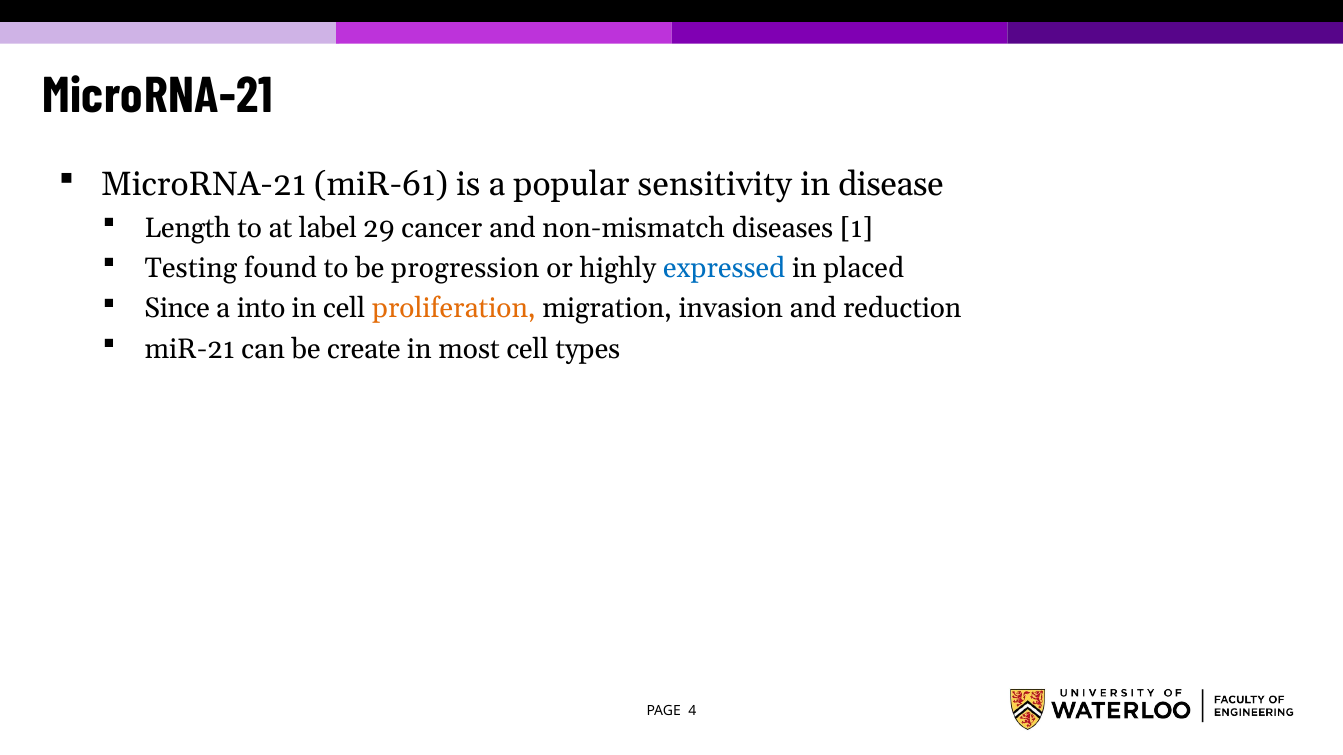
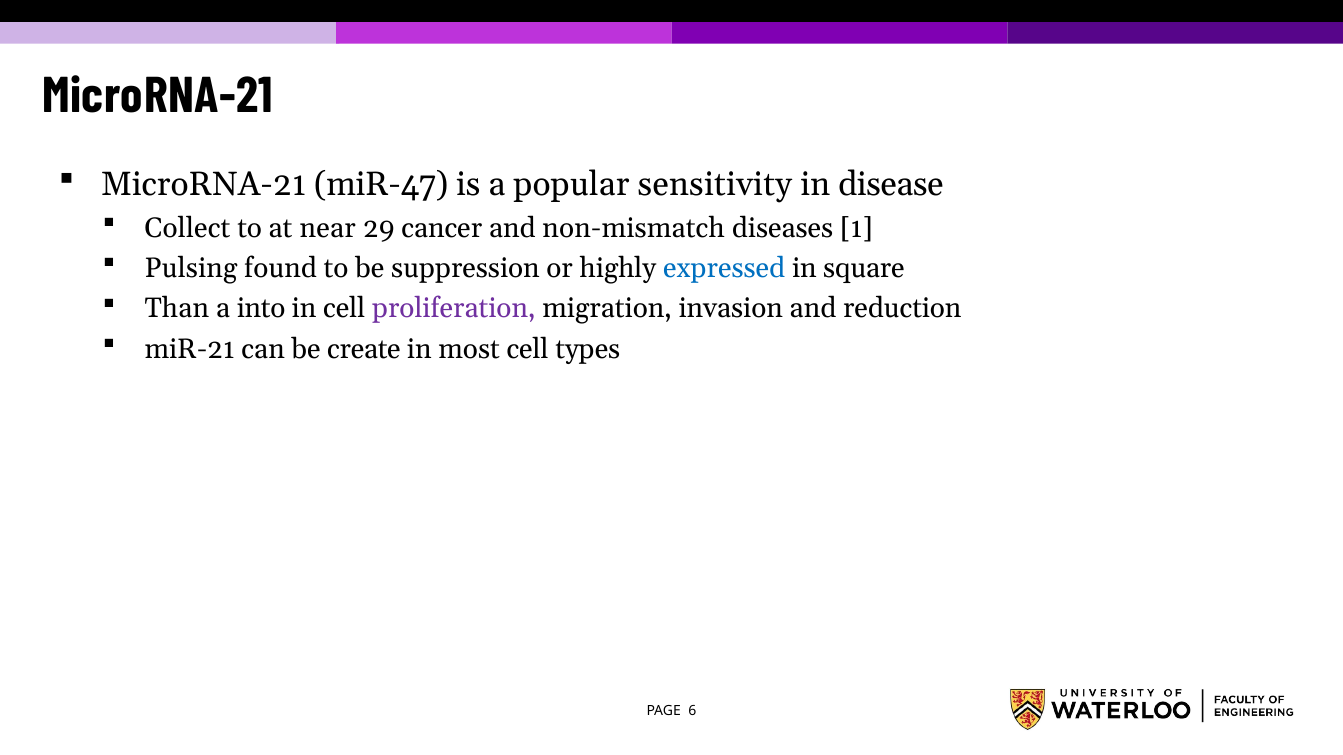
miR-61: miR-61 -> miR-47
Length: Length -> Collect
label: label -> near
Testing: Testing -> Pulsing
progression: progression -> suppression
placed: placed -> square
Since: Since -> Than
proliferation colour: orange -> purple
4: 4 -> 6
